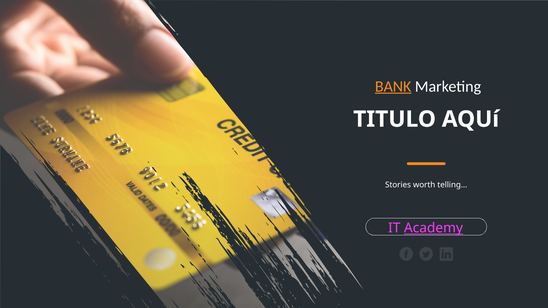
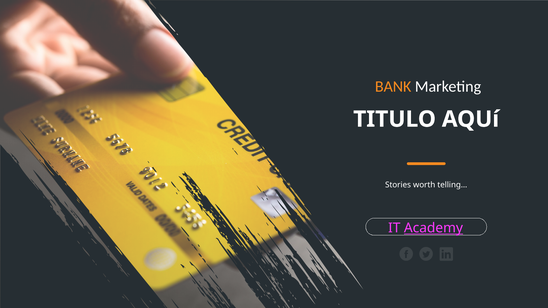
BANK underline: present -> none
